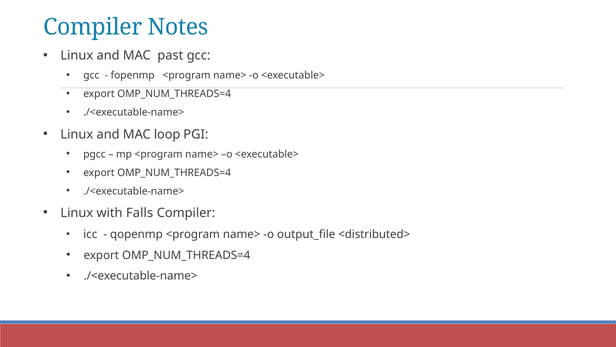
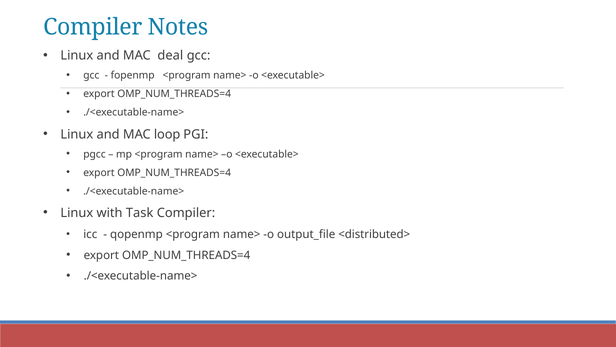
past: past -> deal
Falls: Falls -> Task
